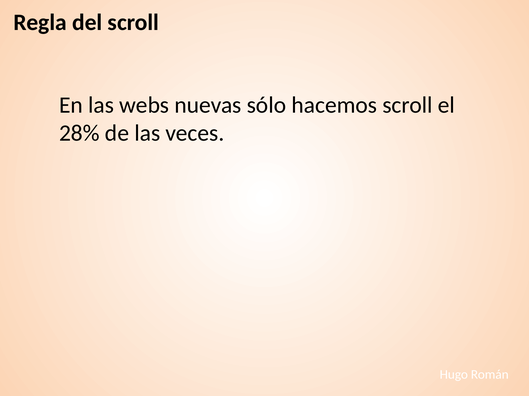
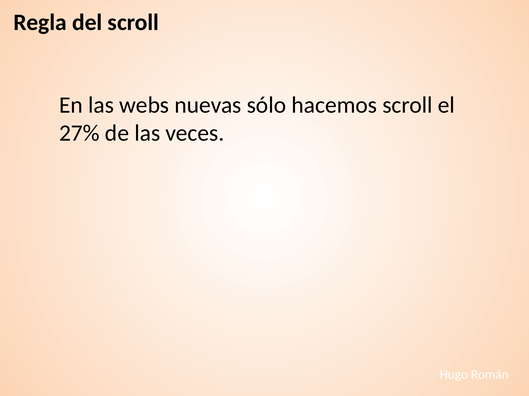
28%: 28% -> 27%
